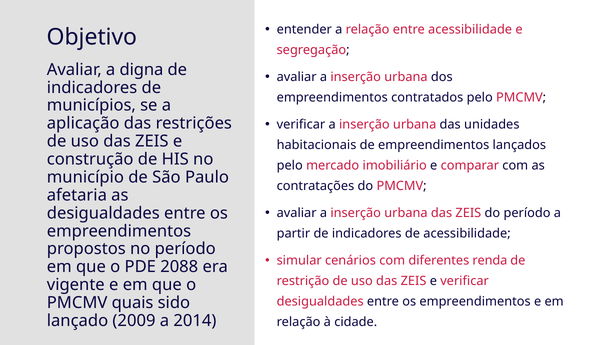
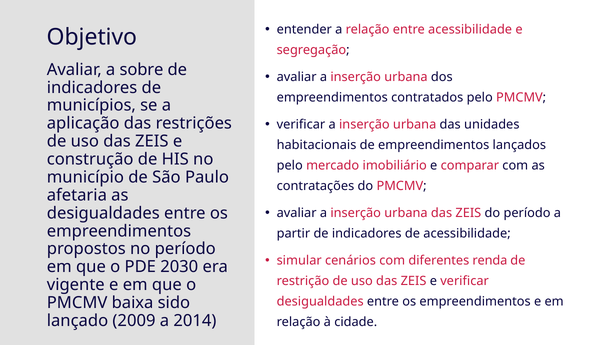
digna: digna -> sobre
2088: 2088 -> 2030
quais: quais -> baixa
